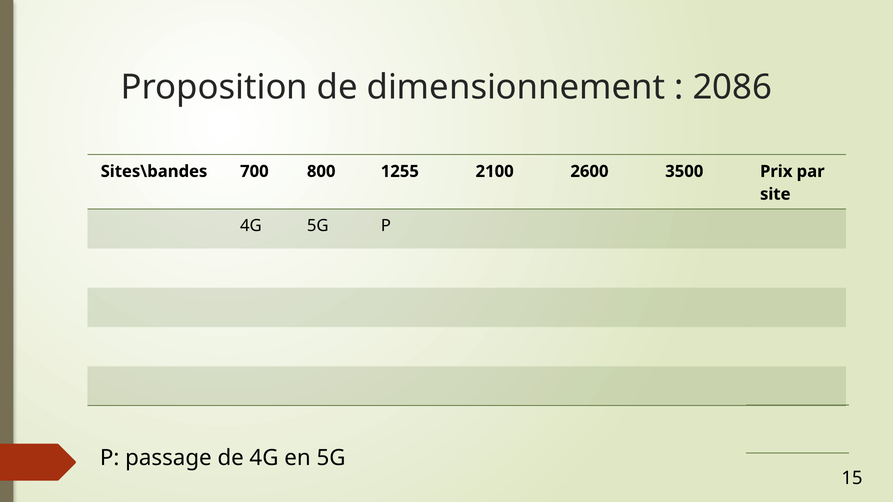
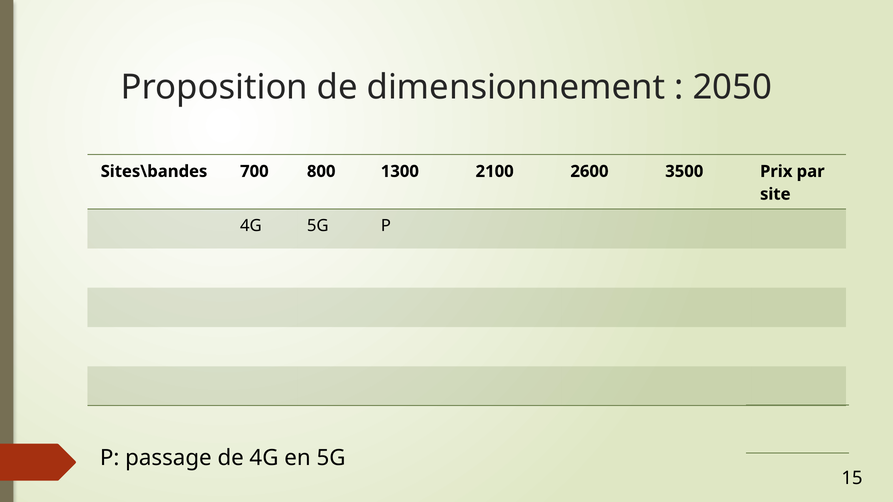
2086: 2086 -> 2050
1255: 1255 -> 1300
